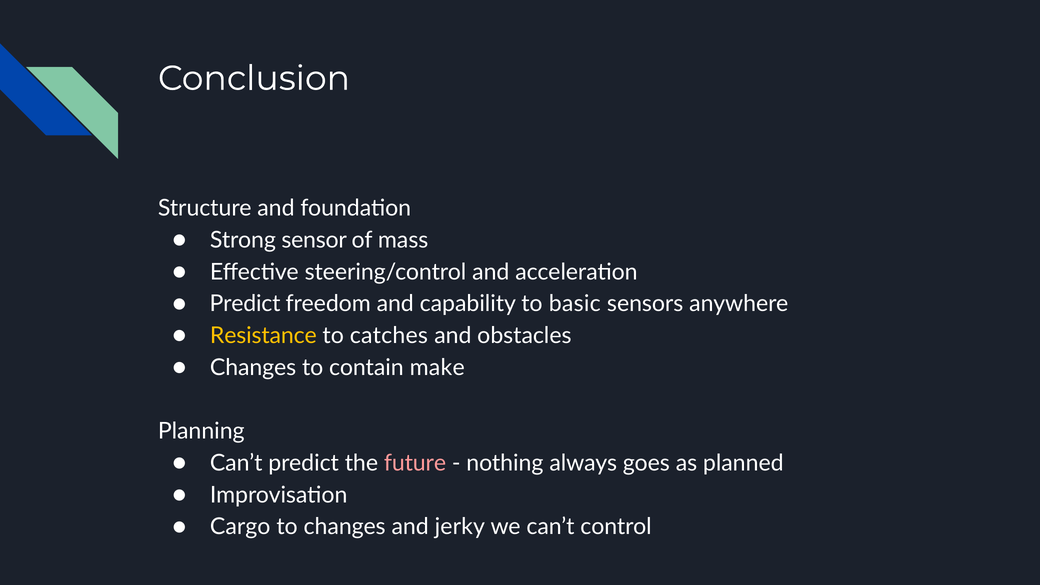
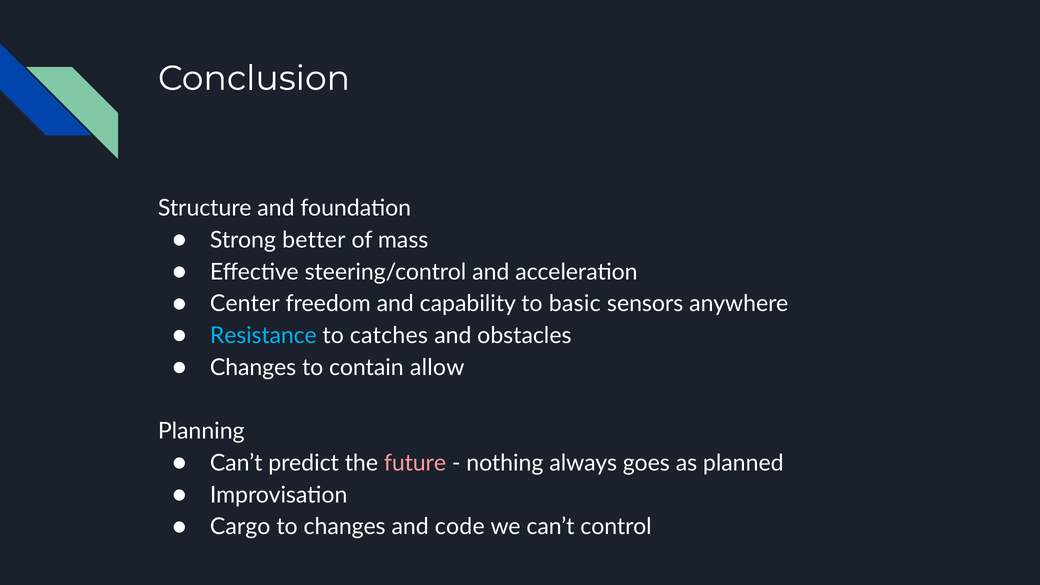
sensor: sensor -> better
Predict at (245, 304): Predict -> Center
Resistance colour: yellow -> light blue
make: make -> allow
jerky: jerky -> code
